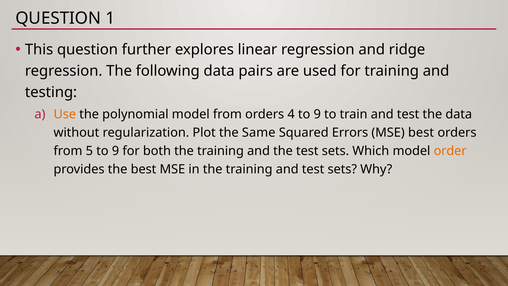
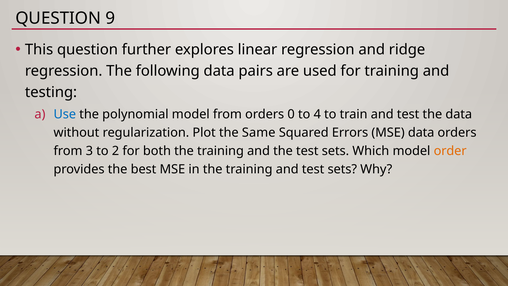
1: 1 -> 9
Use colour: orange -> blue
4: 4 -> 0
9 at (317, 114): 9 -> 4
MSE best: best -> data
5: 5 -> 3
9 at (116, 151): 9 -> 2
